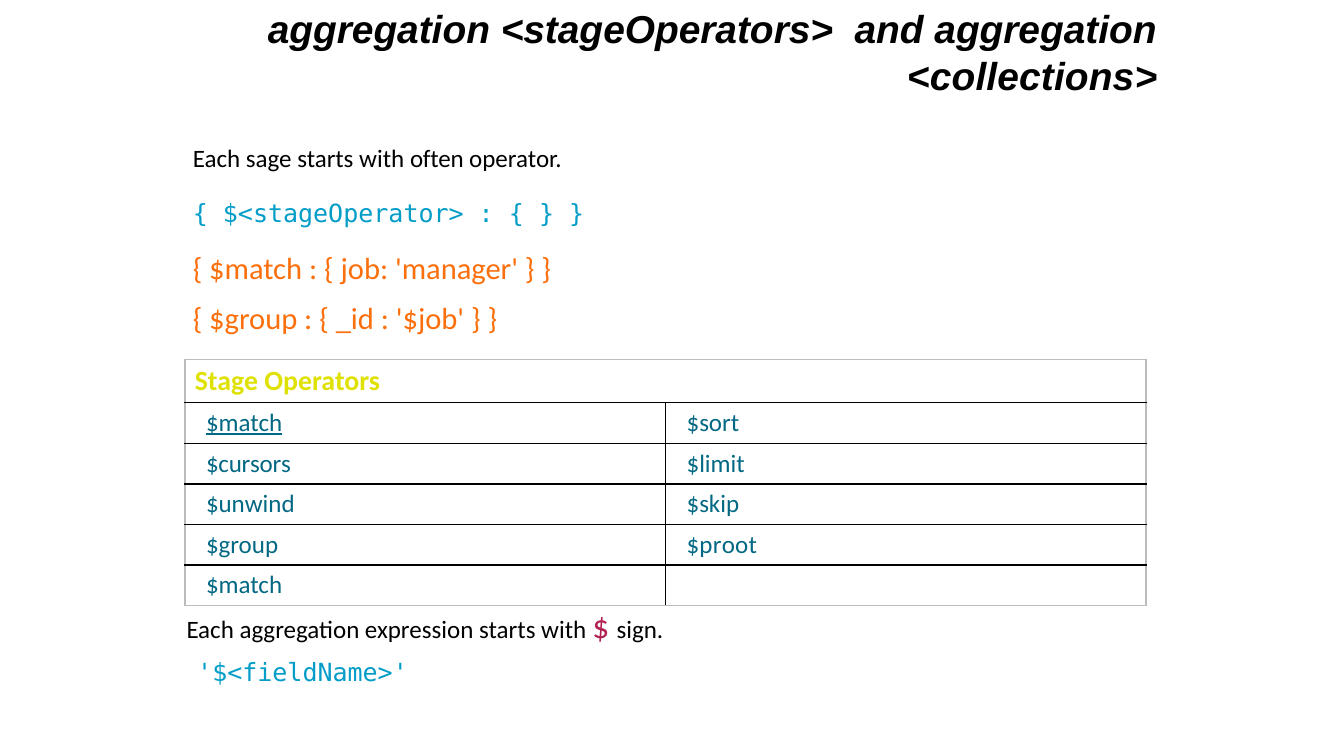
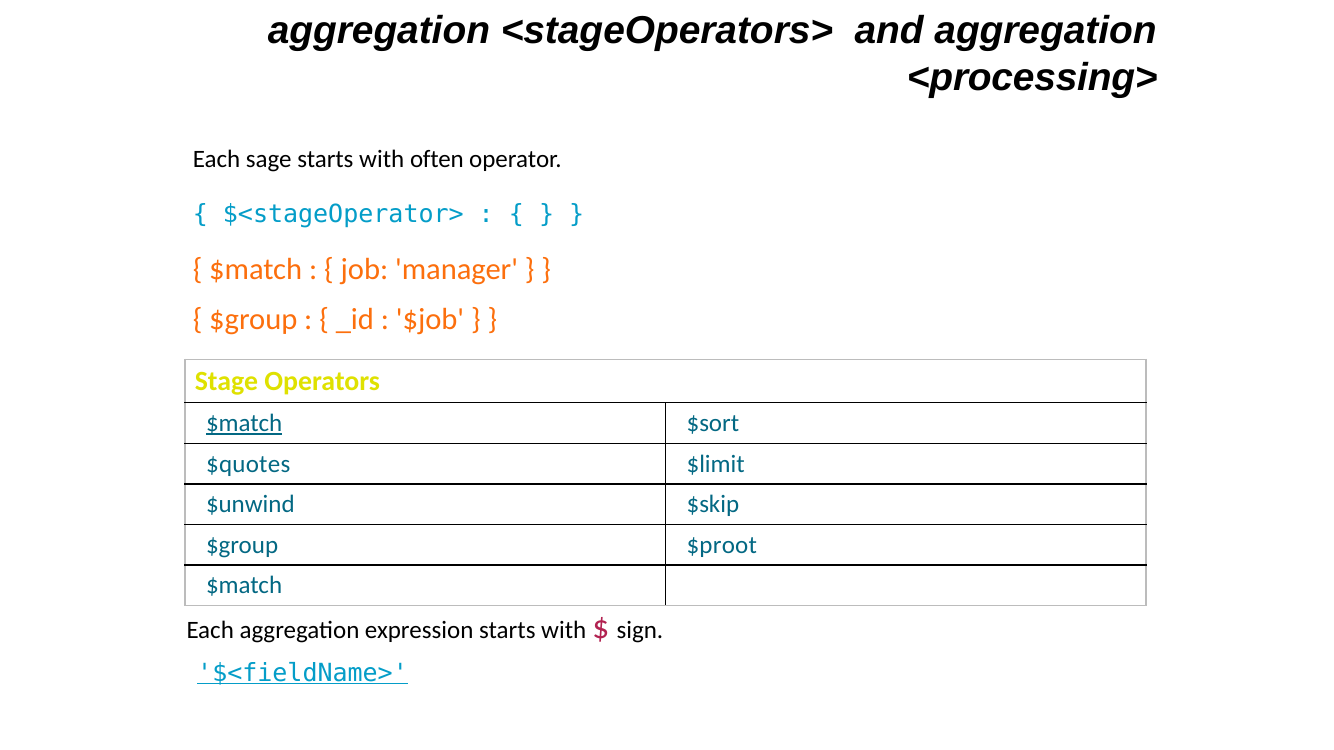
<collections>: <collections> -> <processing>
$cursors: $cursors -> $quotes
$<fieldName> underline: none -> present
